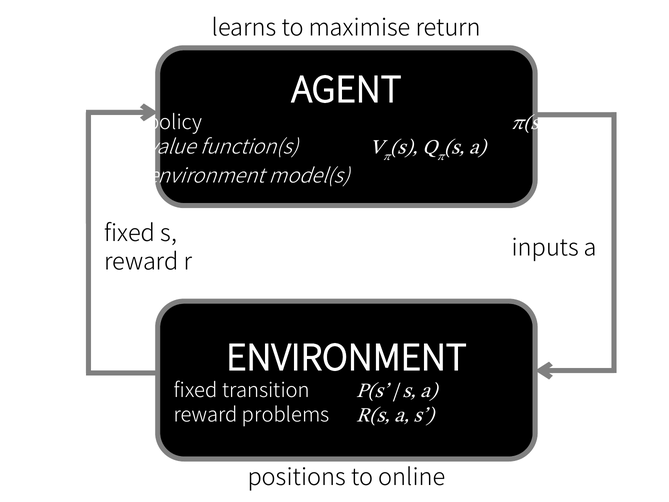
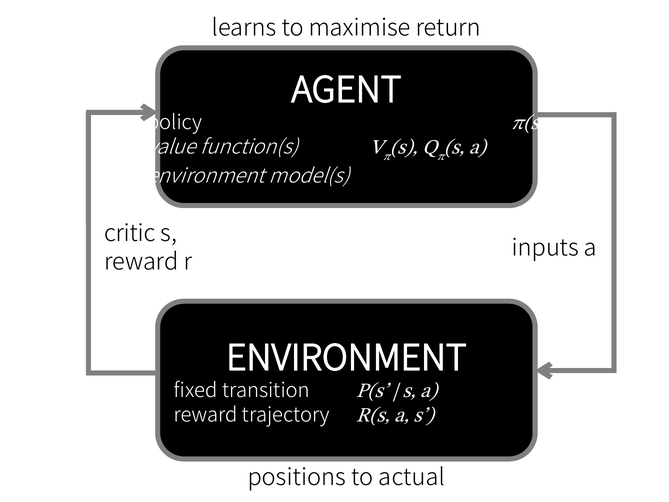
fixed at (130, 234): fixed -> critic
problems: problems -> trajectory
online: online -> actual
